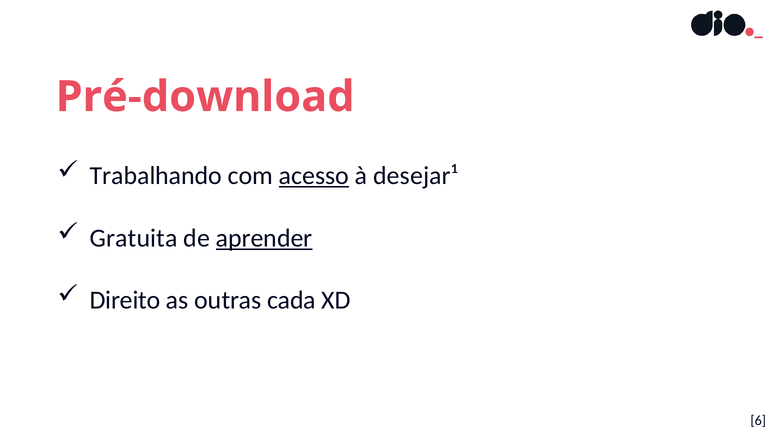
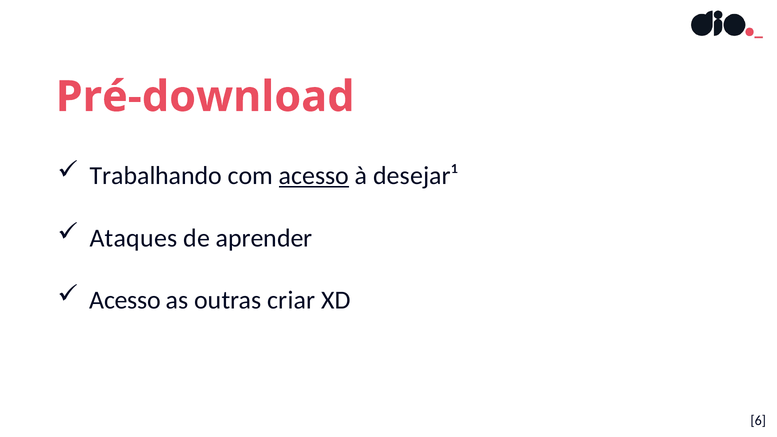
Gratuita: Gratuita -> Ataques
aprender underline: present -> none
Direito at (125, 300): Direito -> Acesso
cada: cada -> criar
